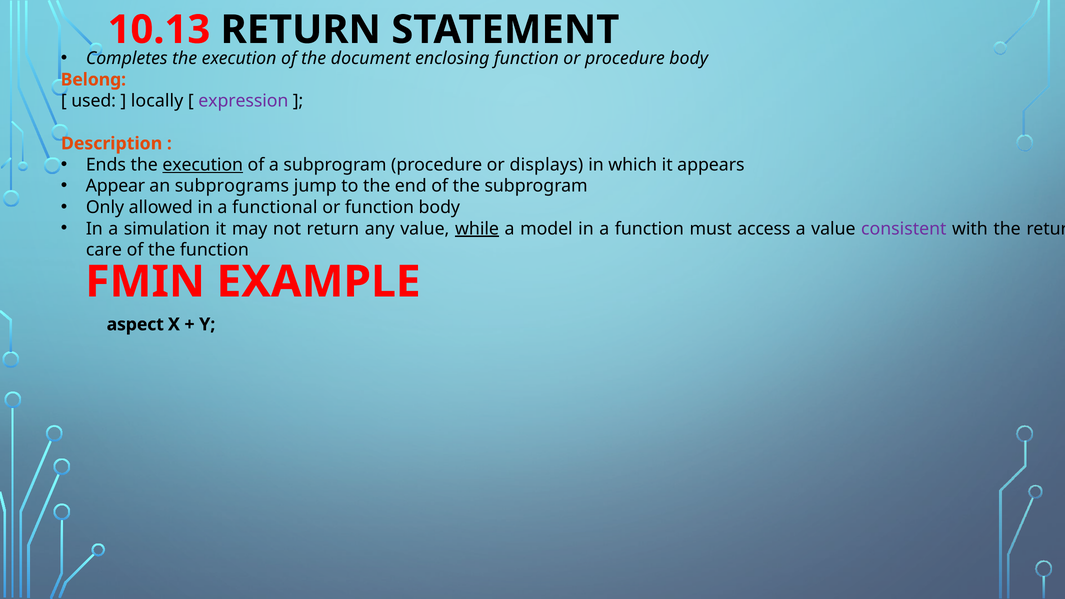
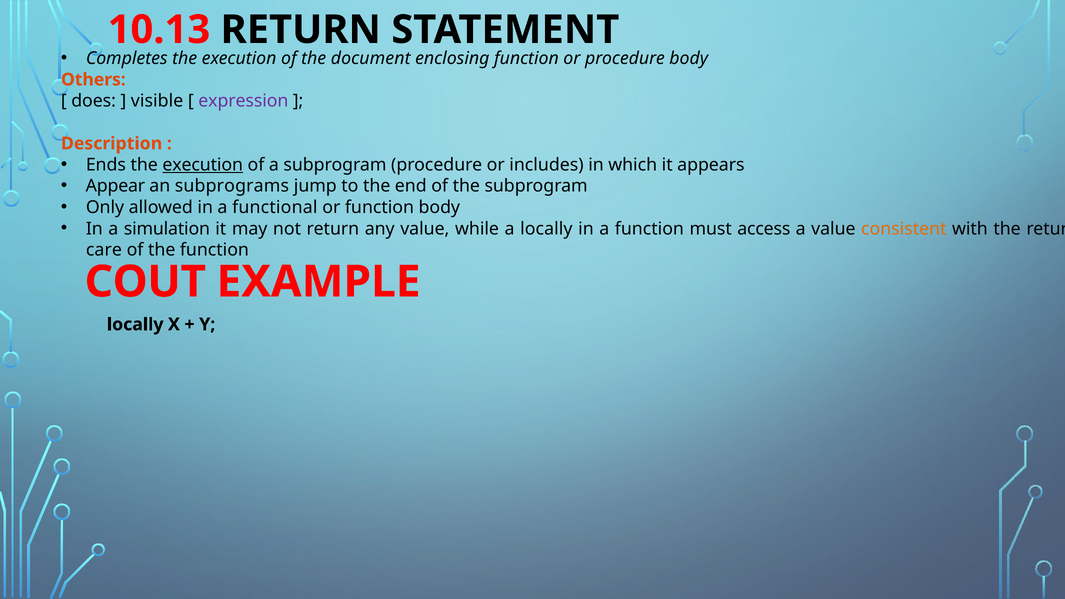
Belong: Belong -> Others
used: used -> does
locally: locally -> visible
displays: displays -> includes
while underline: present -> none
a model: model -> locally
consistent colour: purple -> orange
FMIN: FMIN -> COUT
aspect at (135, 324): aspect -> locally
